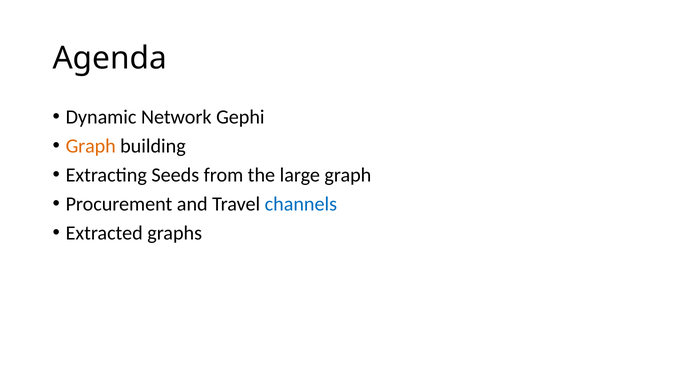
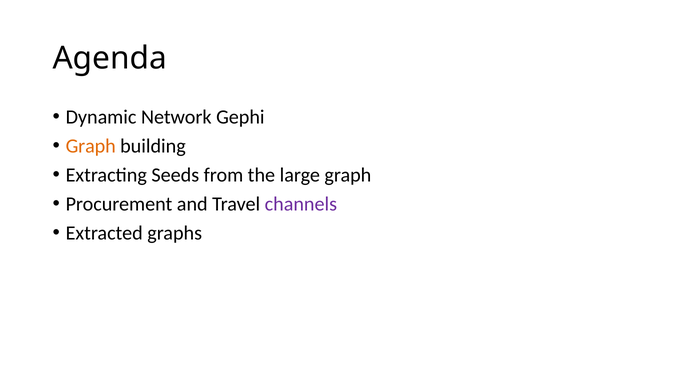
channels colour: blue -> purple
